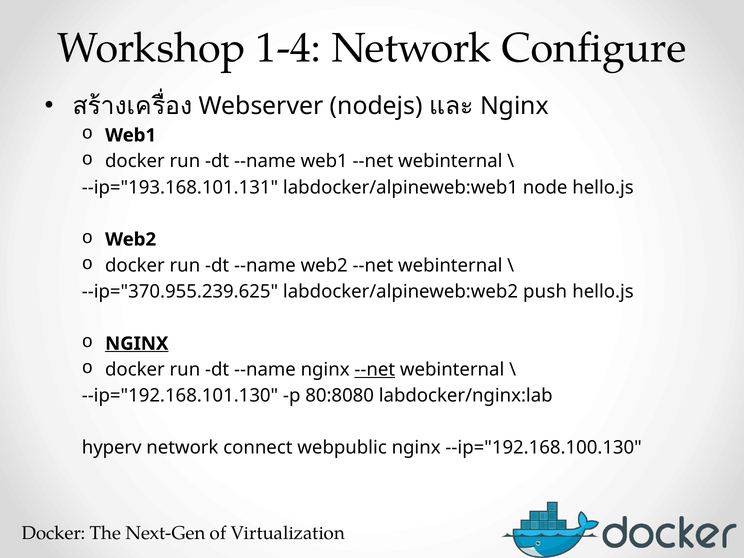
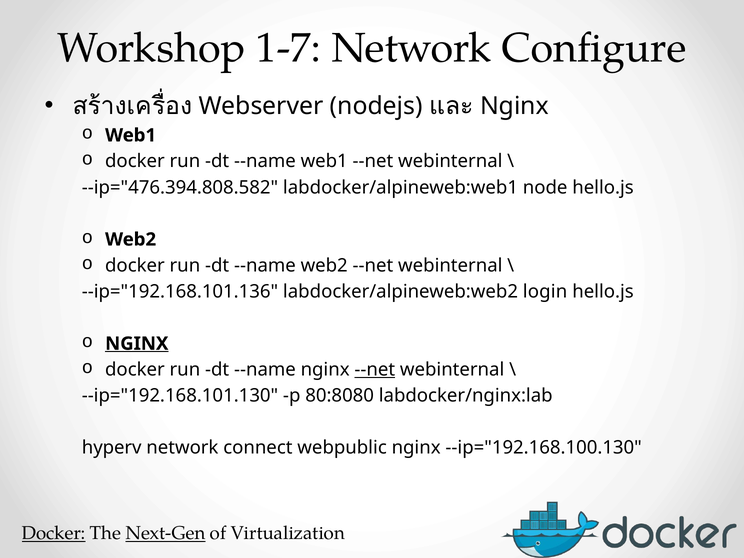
1-4: 1-4 -> 1-7
--ip="193.168.101.131: --ip="193.168.101.131 -> --ip="476.394.808.582
--ip="370.955.239.625: --ip="370.955.239.625 -> --ip="192.168.101.136
push: push -> login
Docker at (54, 533) underline: none -> present
Next-Gen underline: none -> present
